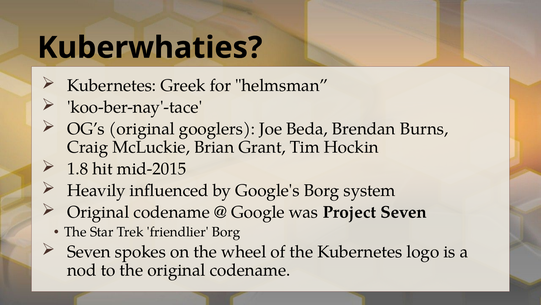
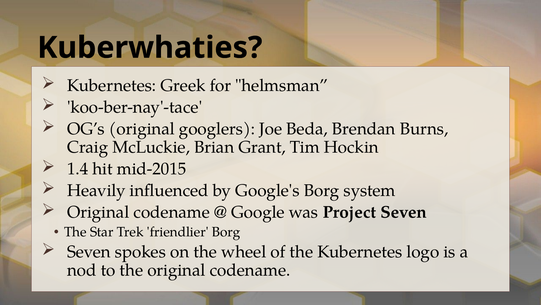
1.8: 1.8 -> 1.4
